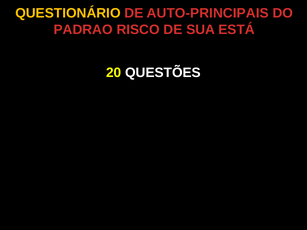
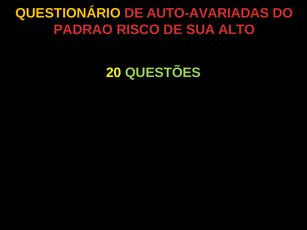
AUTO-PRINCIPAIS: AUTO-PRINCIPAIS -> AUTO-AVARIADAS
ESTÁ: ESTÁ -> ALTO
QUESTÕES colour: white -> light green
